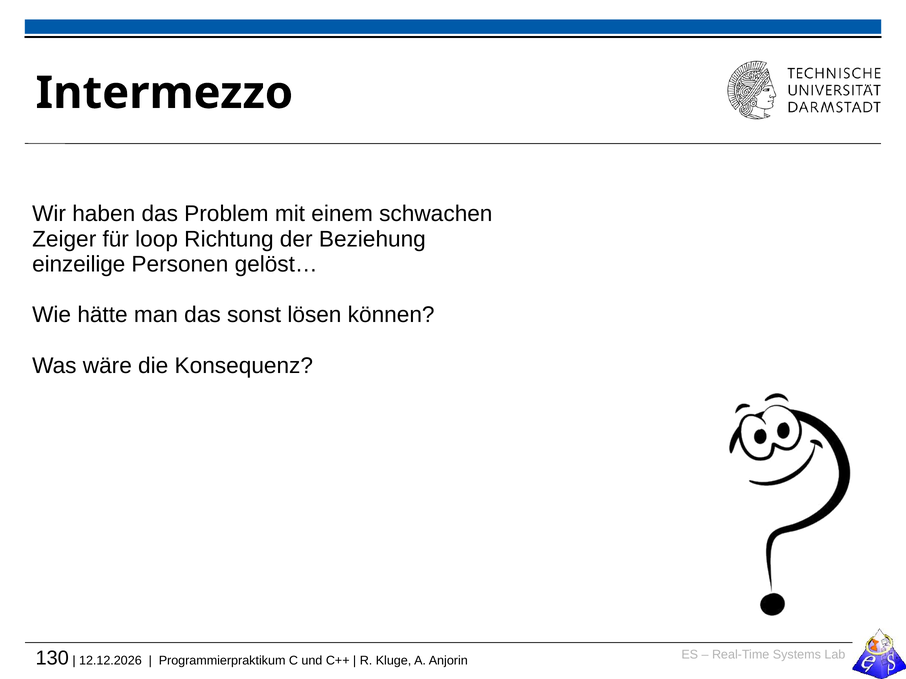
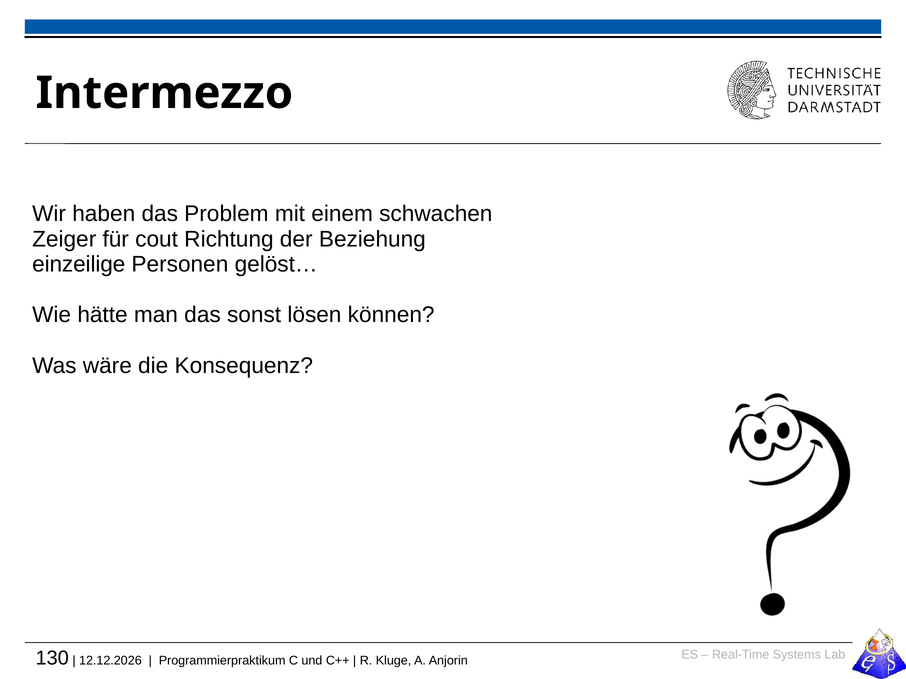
loop: loop -> cout
